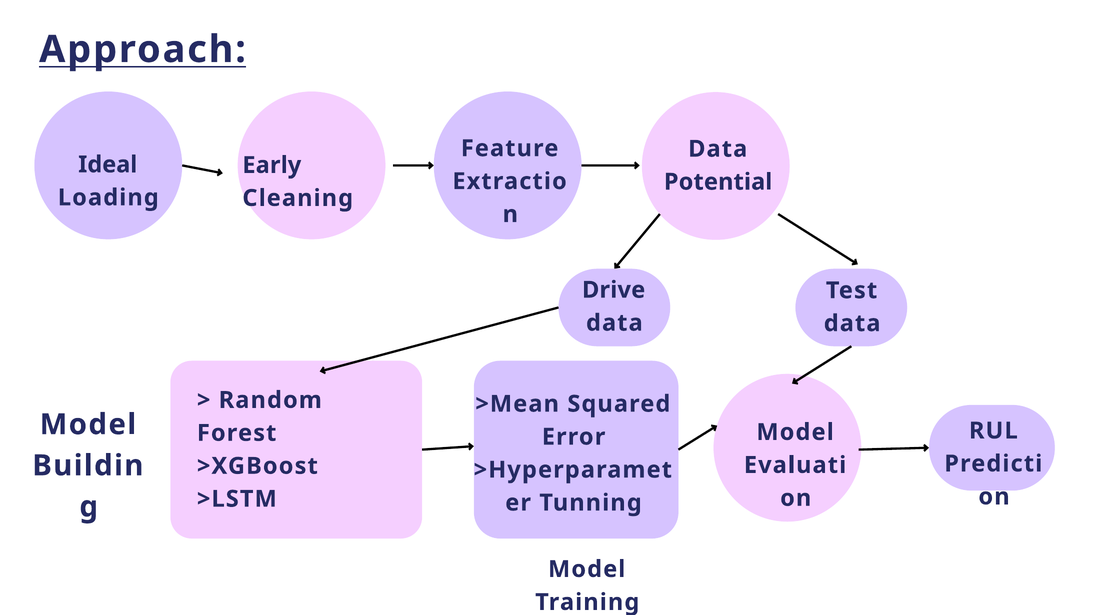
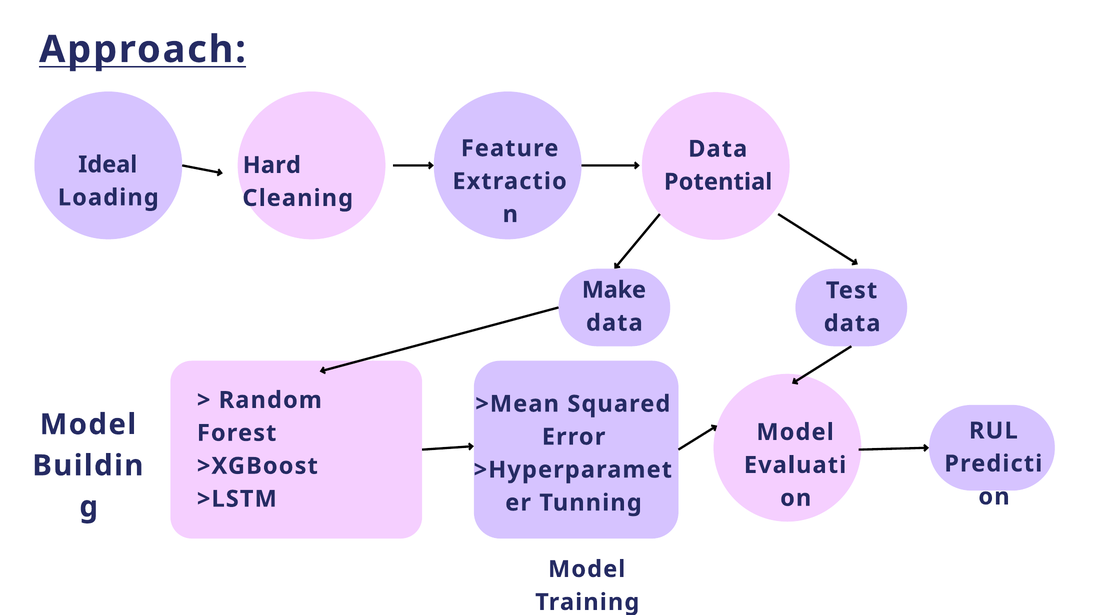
Early: Early -> Hard
Drive: Drive -> Make
